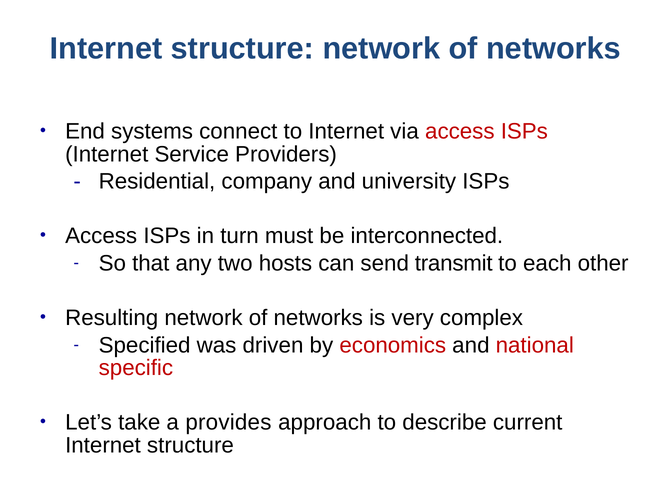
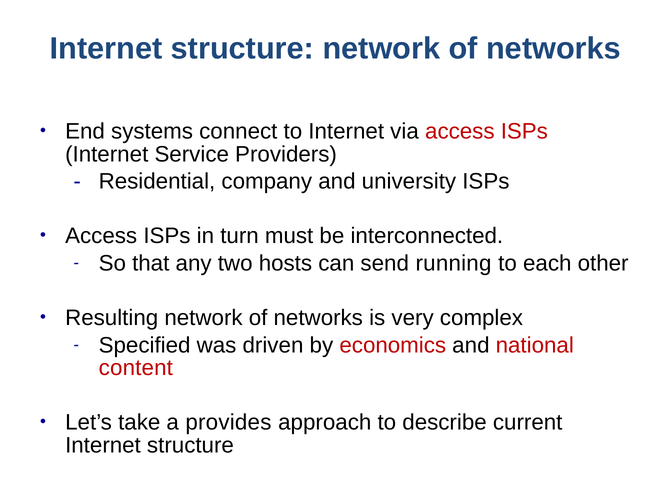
transmit: transmit -> running
specific: specific -> content
